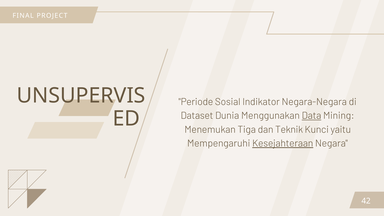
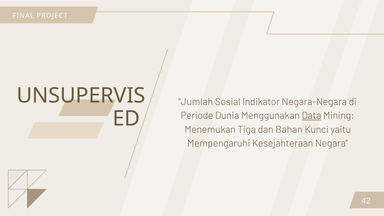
Periode: Periode -> Jumlah
Dataset: Dataset -> Periode
Teknik: Teknik -> Bahan
Kesejahteraan underline: present -> none
